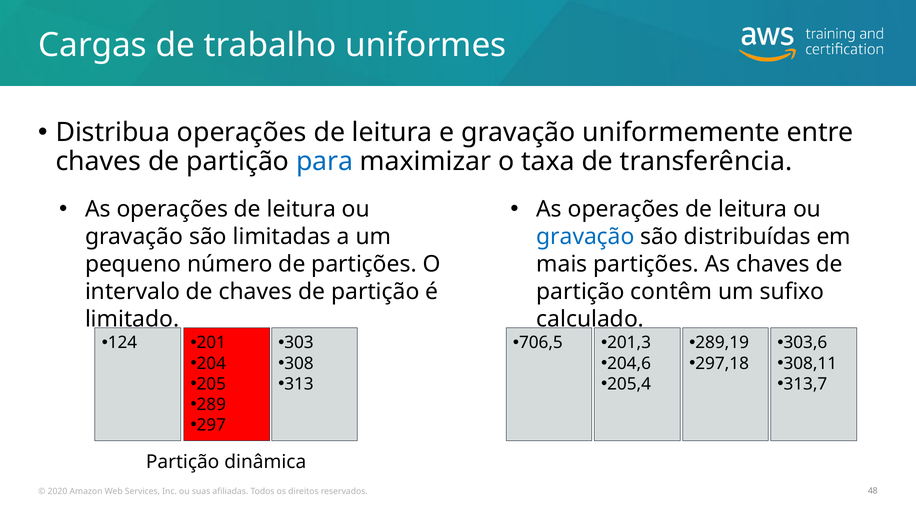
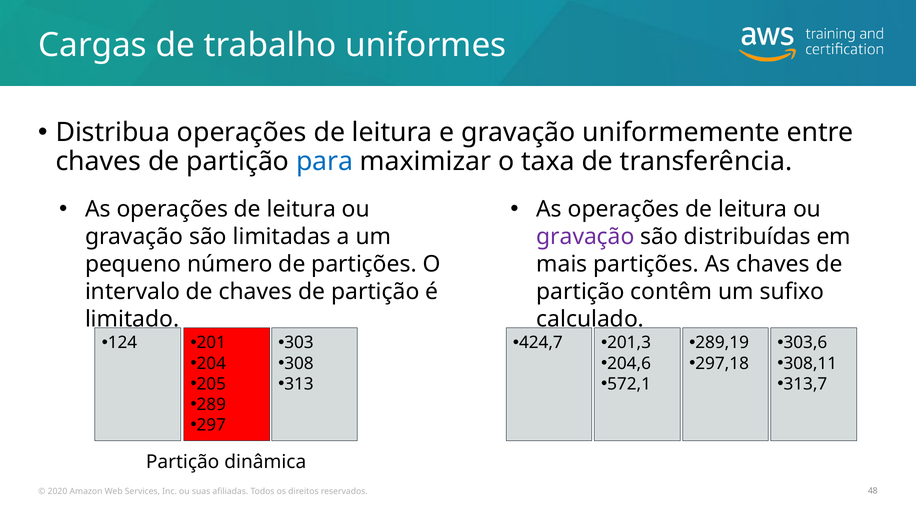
gravação at (585, 237) colour: blue -> purple
706,5: 706,5 -> 424,7
205,4: 205,4 -> 572,1
